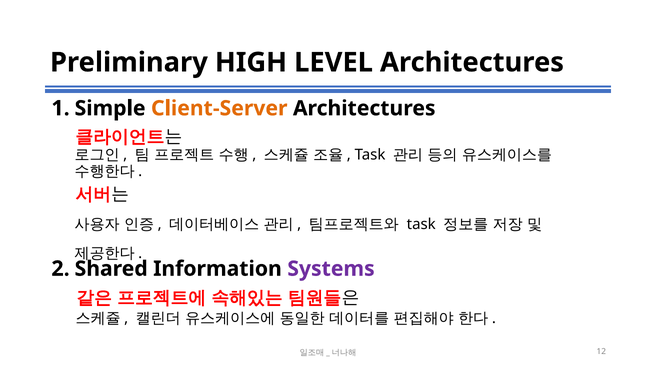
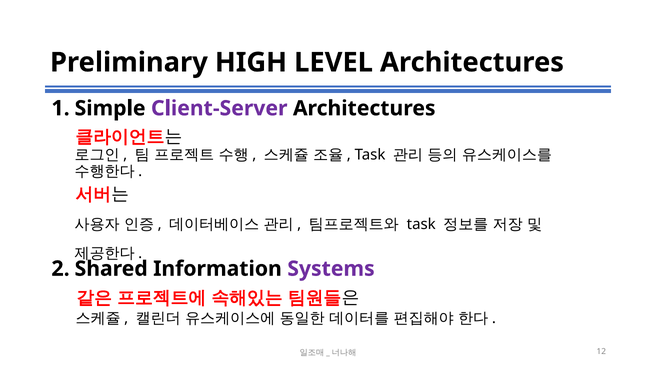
Client-Server colour: orange -> purple
